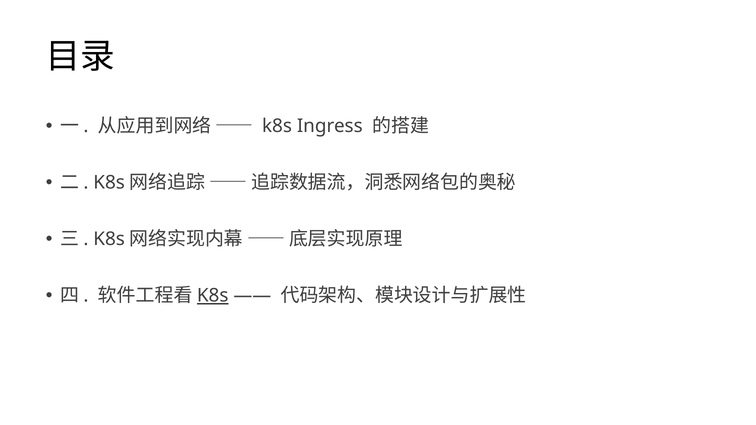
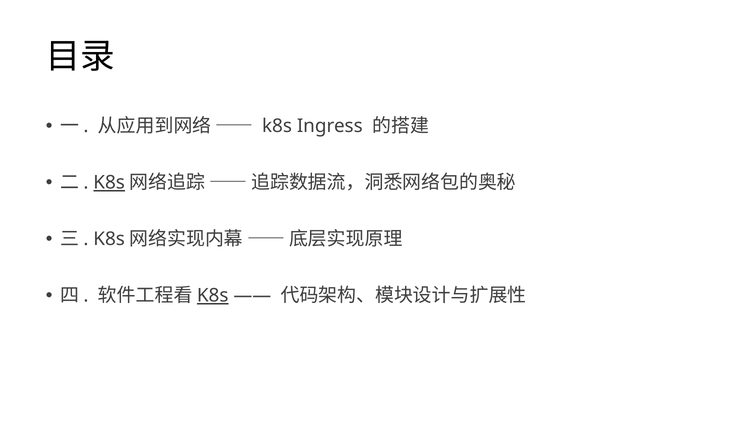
K8s at (109, 183) underline: none -> present
